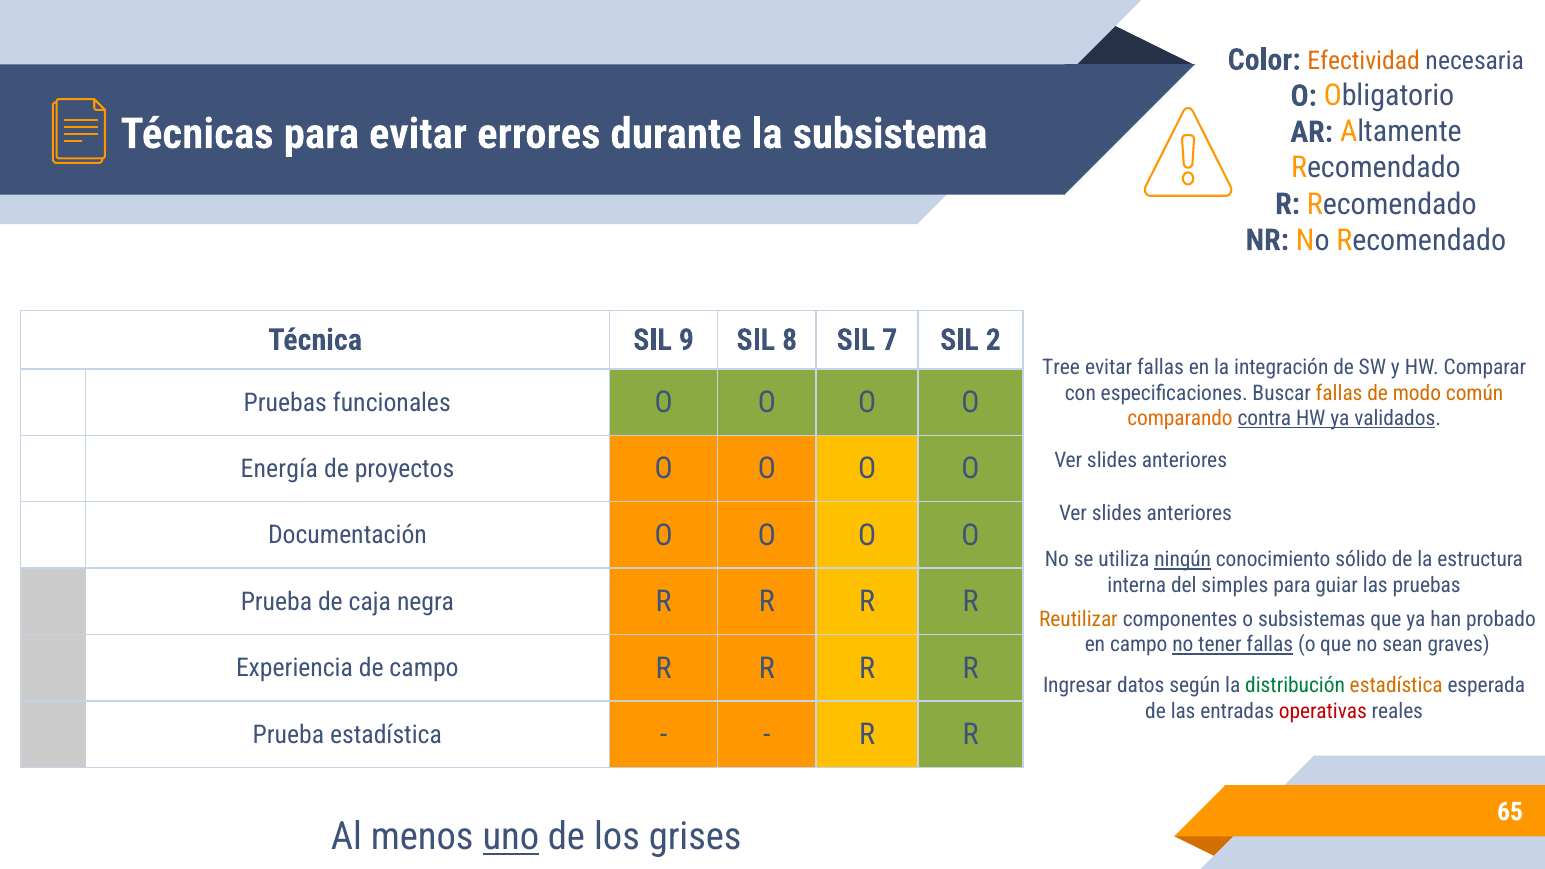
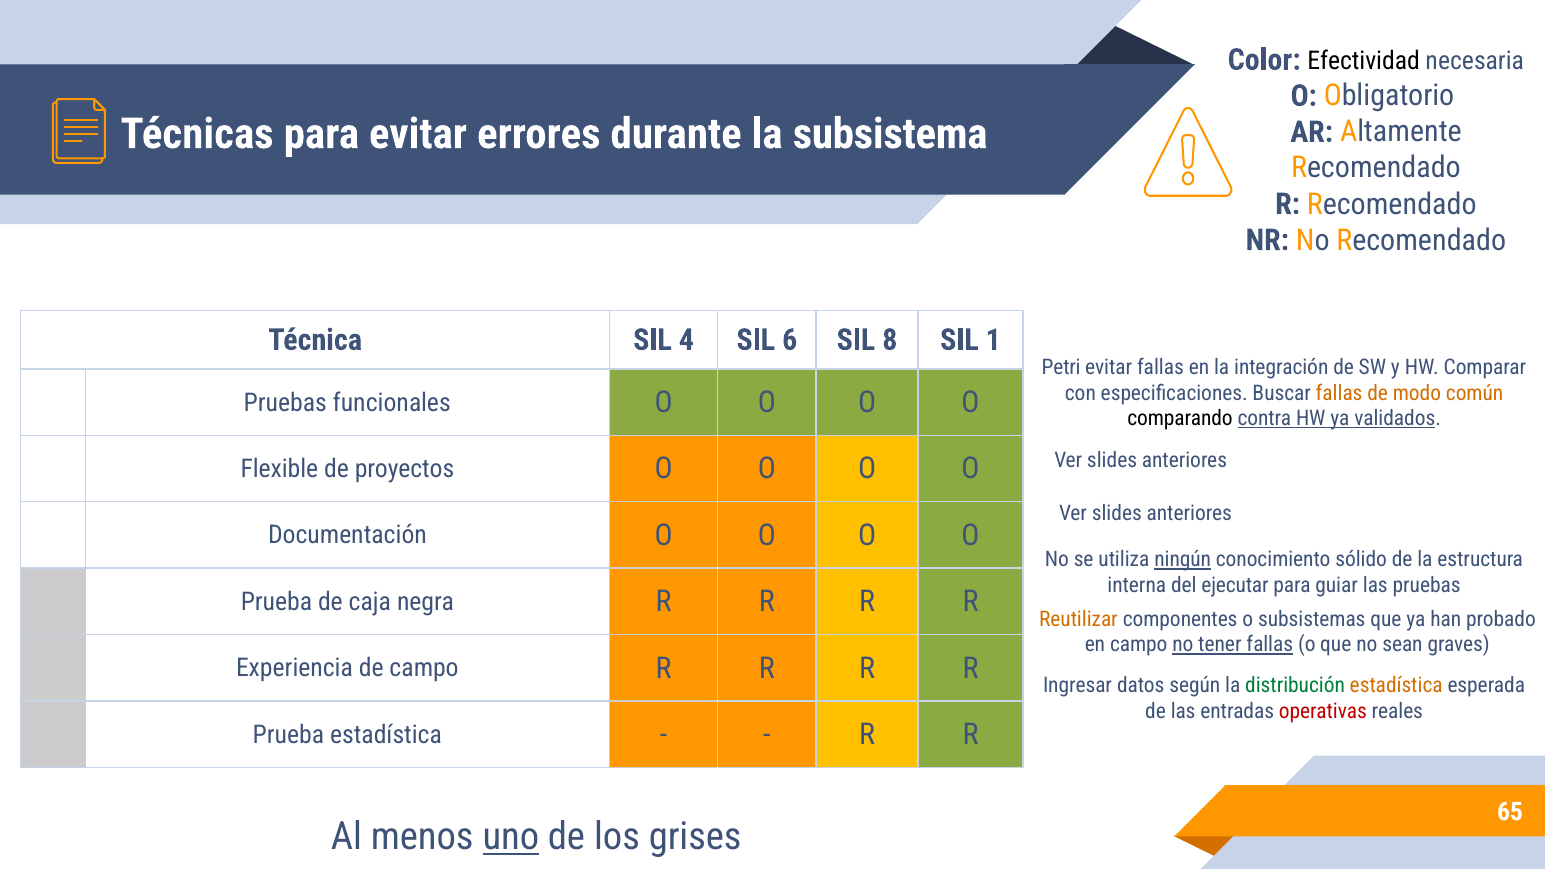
Efectividad colour: orange -> black
9: 9 -> 4
8: 8 -> 6
7: 7 -> 8
2: 2 -> 1
Tree: Tree -> Petri
comparando colour: orange -> black
Energía: Energía -> Flexible
simples: simples -> ejecutar
